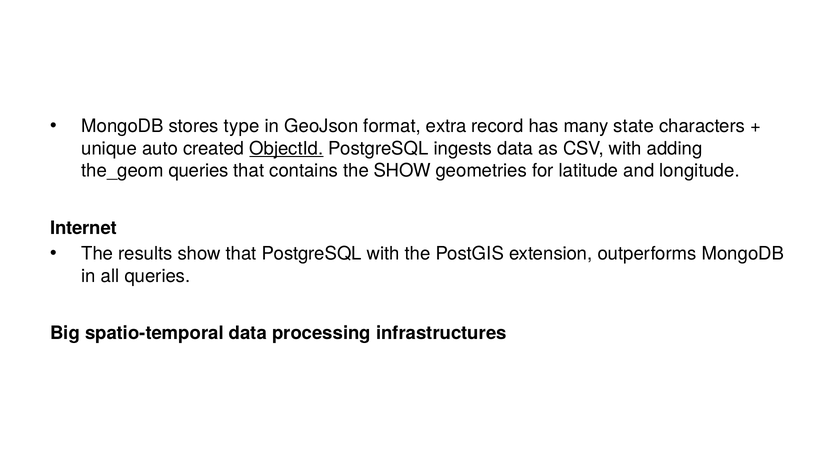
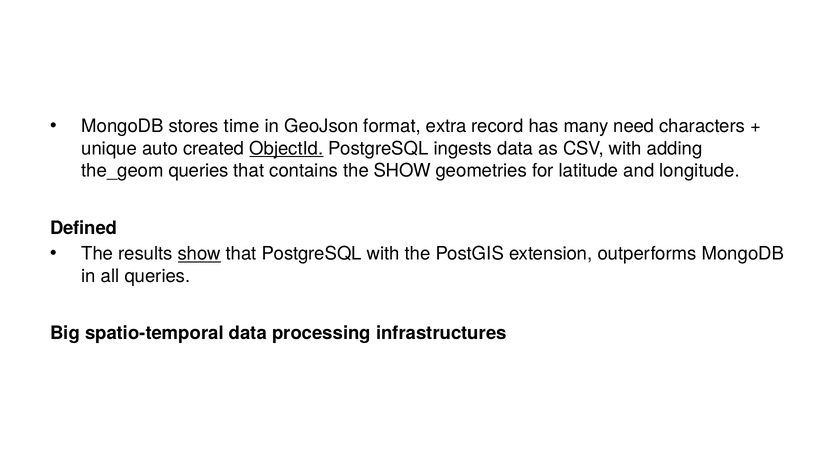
type: type -> time
state: state -> need
Internet: Internet -> Defined
show at (199, 254) underline: none -> present
